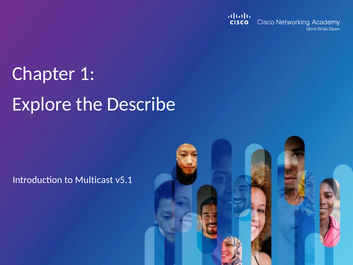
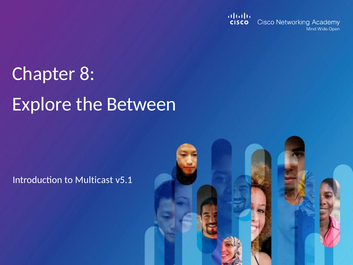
1: 1 -> 8
Describe: Describe -> Between
